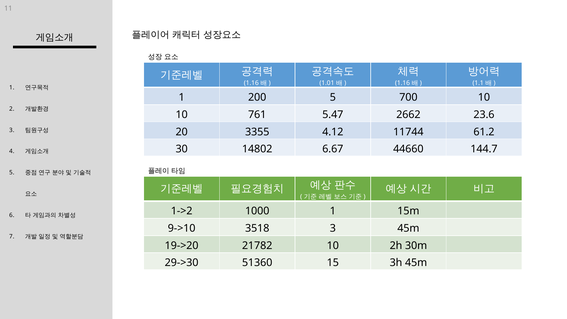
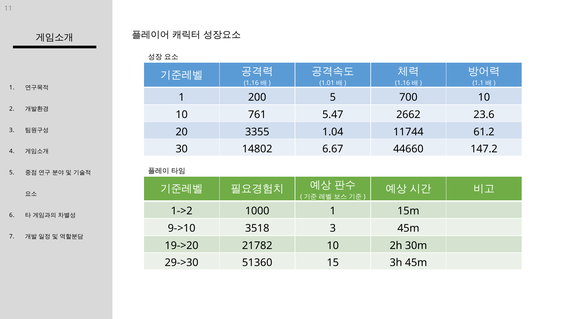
4.12: 4.12 -> 1.04
144.7: 144.7 -> 147.2
